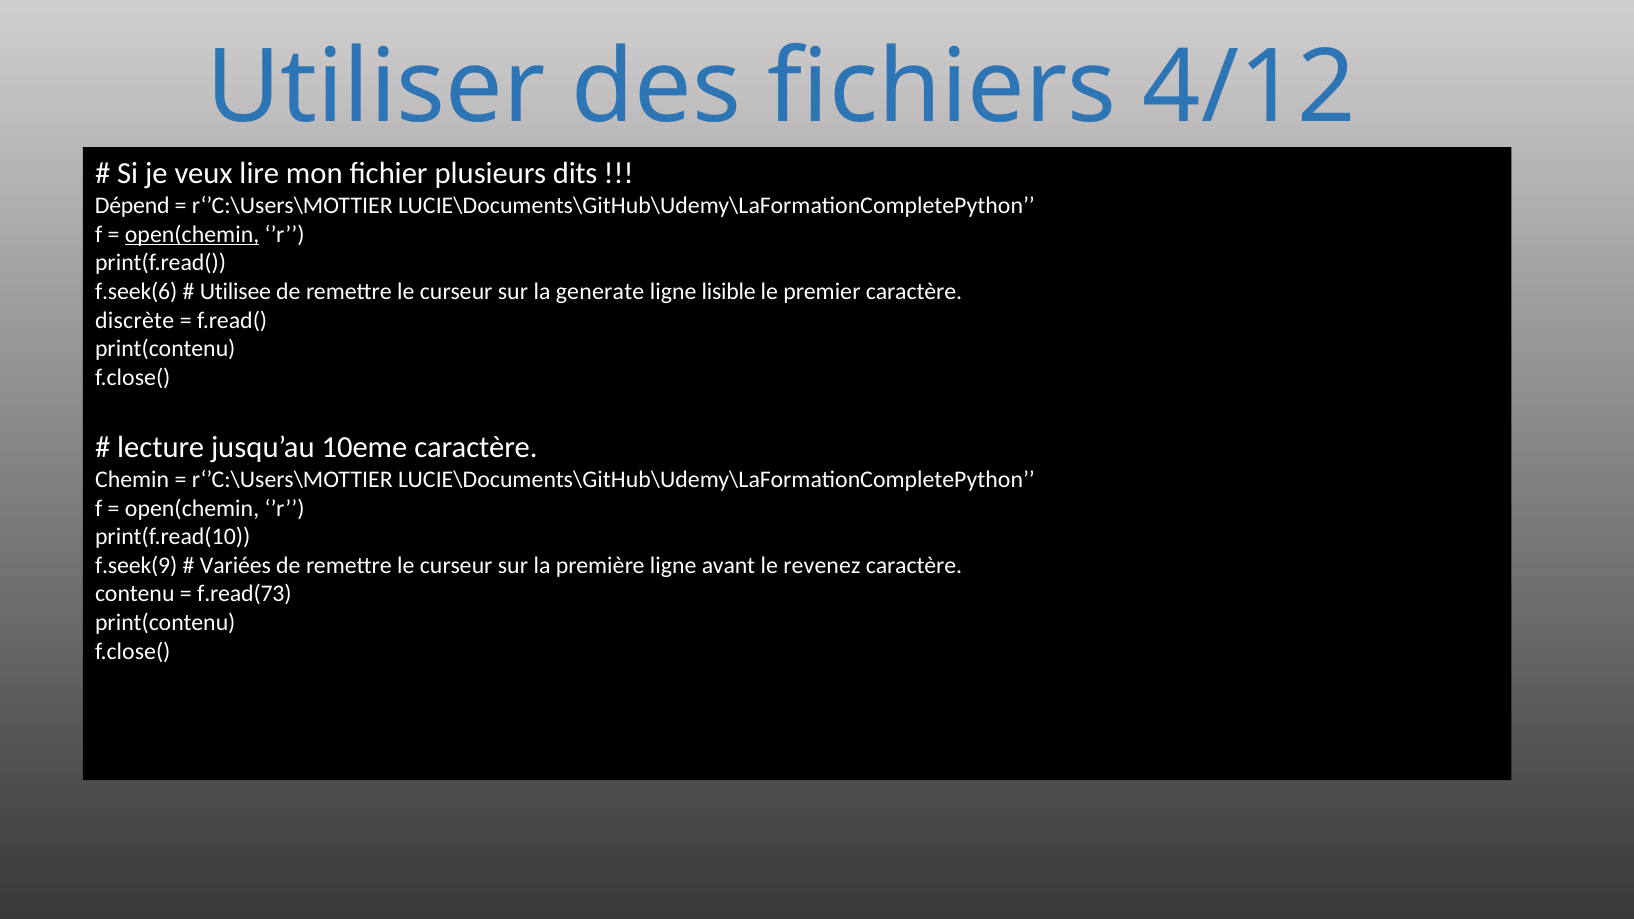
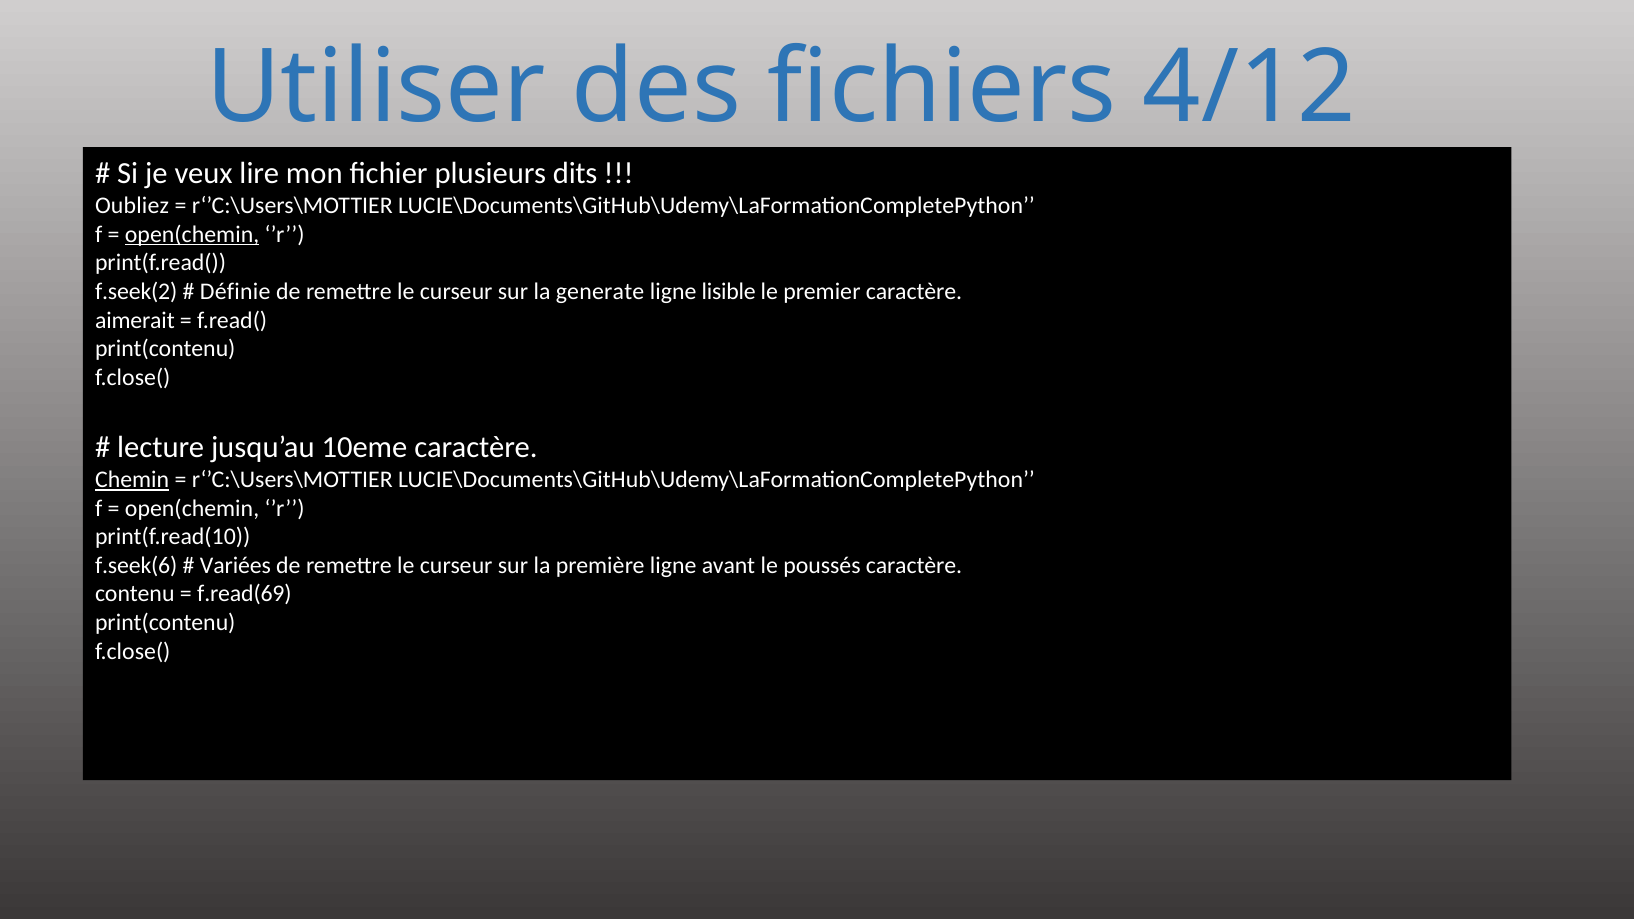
Dépend: Dépend -> Oubliez
f.seek(6: f.seek(6 -> f.seek(2
Utilisee: Utilisee -> Définie
discrète: discrète -> aimerait
Chemin underline: none -> present
f.seek(9: f.seek(9 -> f.seek(6
revenez: revenez -> poussés
f.read(73: f.read(73 -> f.read(69
